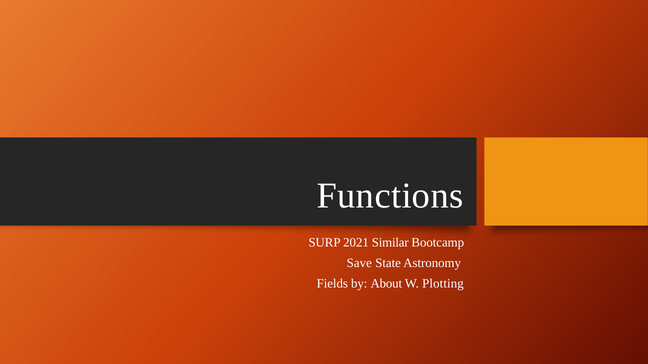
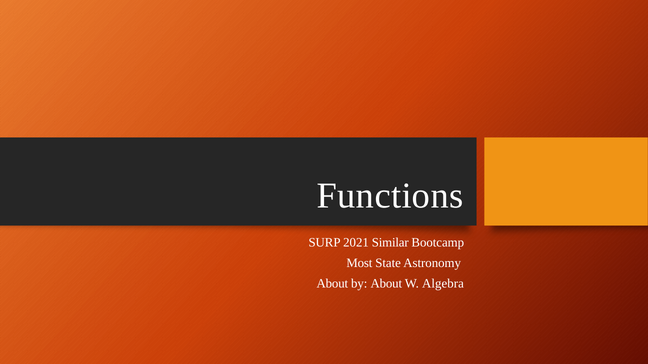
Save: Save -> Most
Fields at (332, 284): Fields -> About
Plotting: Plotting -> Algebra
